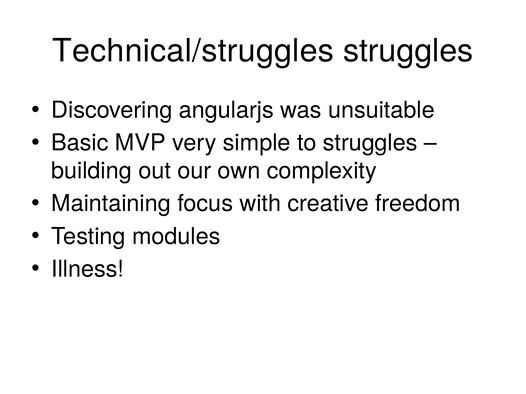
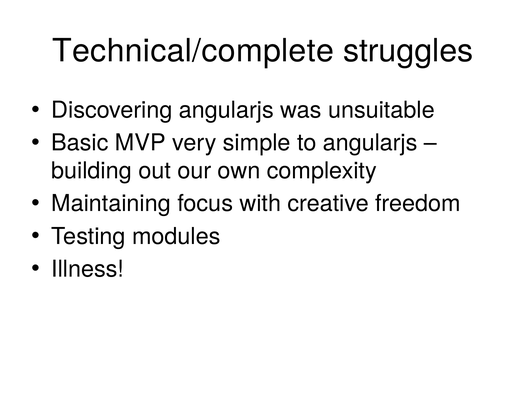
Technical/struggles: Technical/struggles -> Technical/complete
to struggles: struggles -> angularjs
